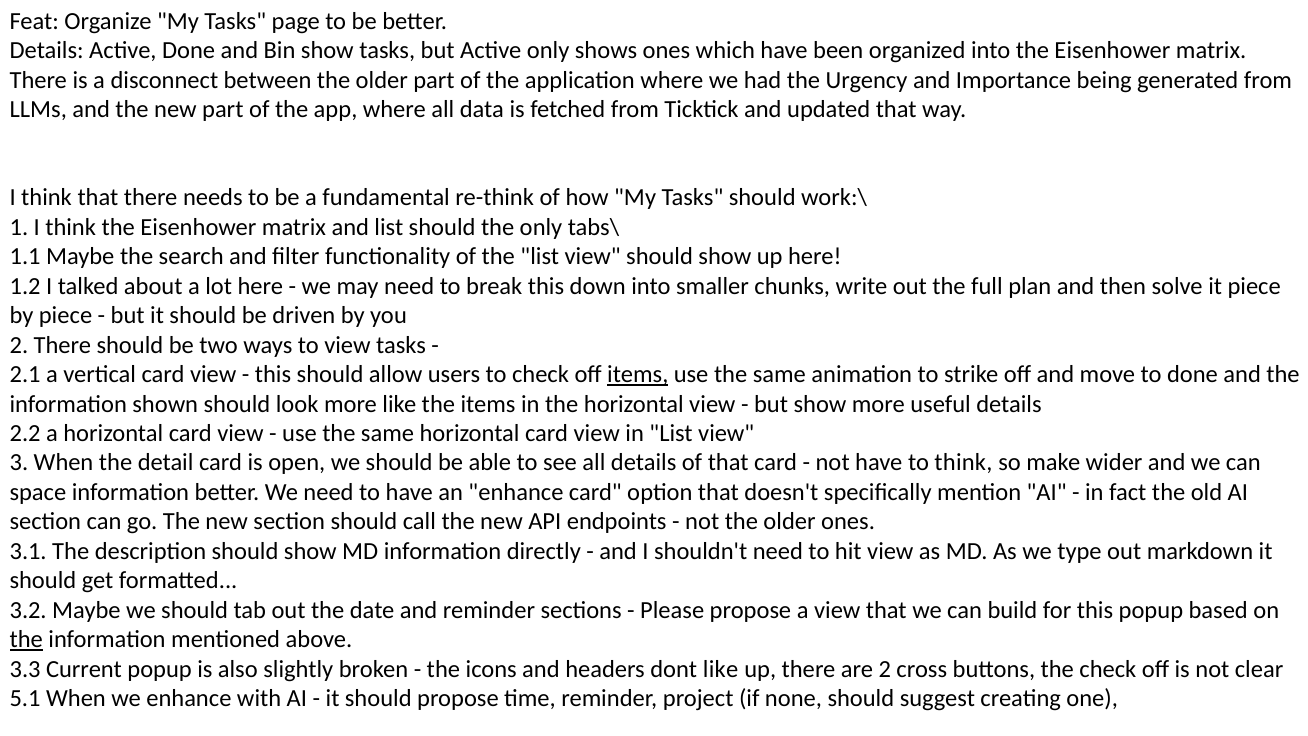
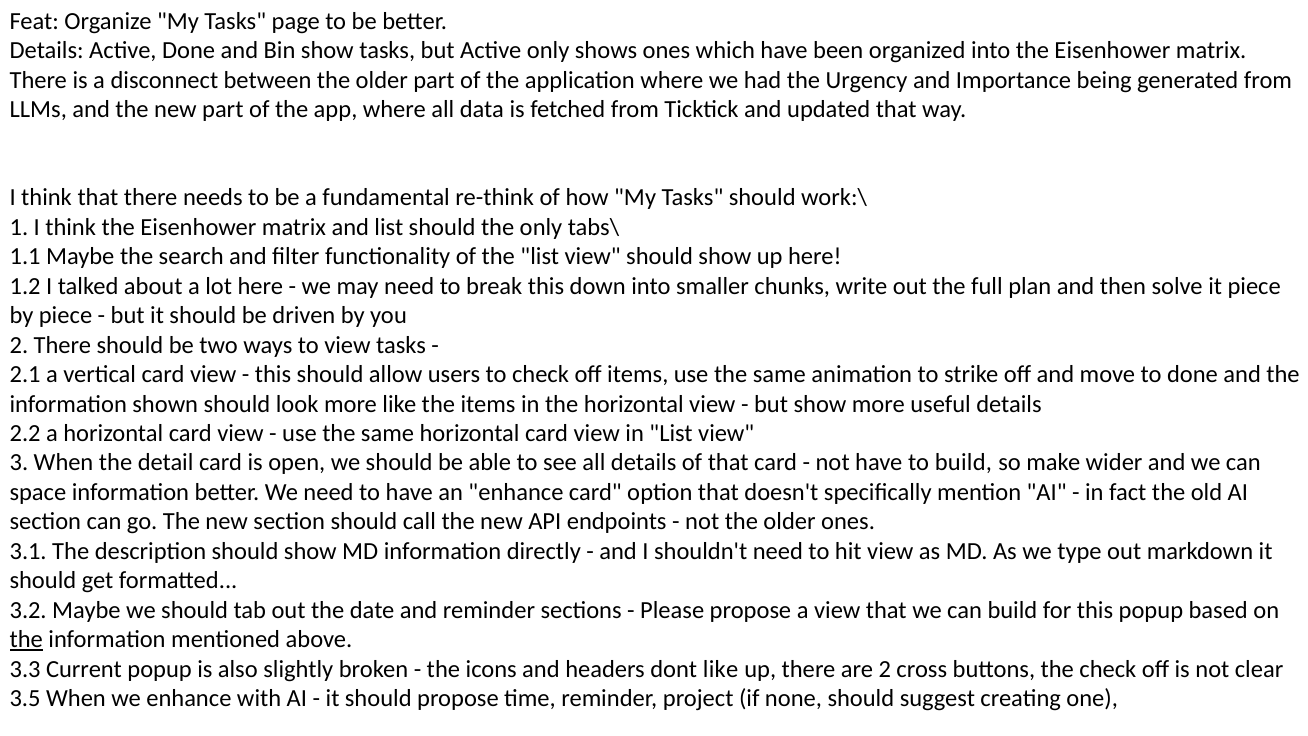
items at (638, 374) underline: present -> none
to think: think -> build
5.1: 5.1 -> 3.5
